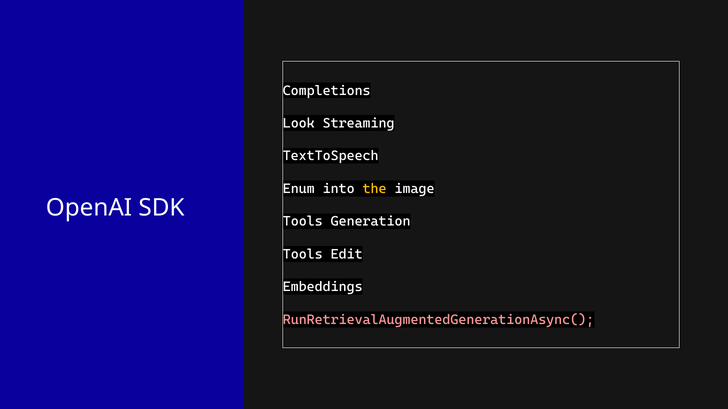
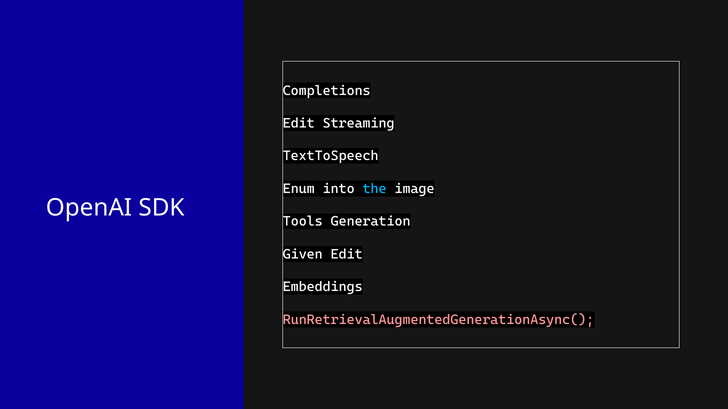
Look at (299, 123): Look -> Edit
the colour: yellow -> light blue
Tools at (303, 254): Tools -> Given
